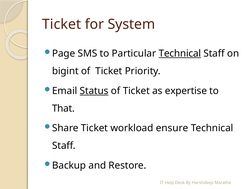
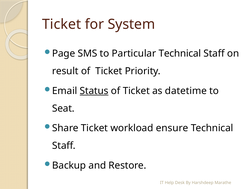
Technical at (180, 54) underline: present -> none
bigint: bigint -> result
expertise: expertise -> datetime
That: That -> Seat
